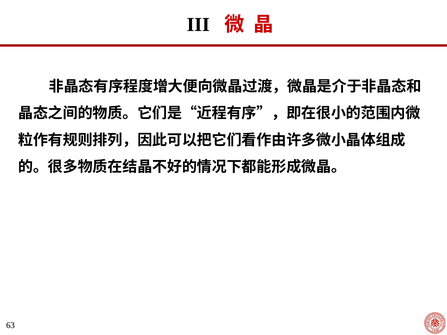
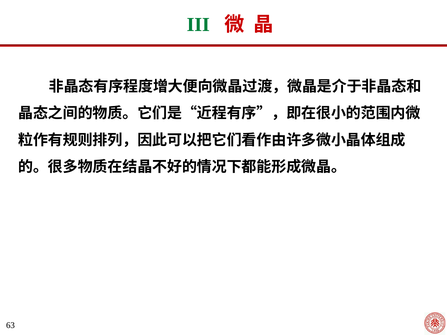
III colour: black -> green
